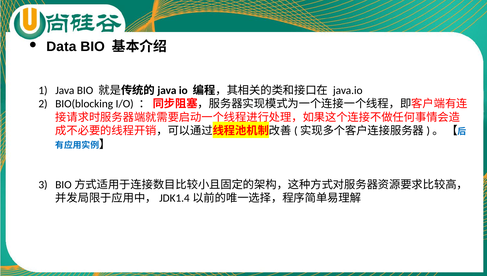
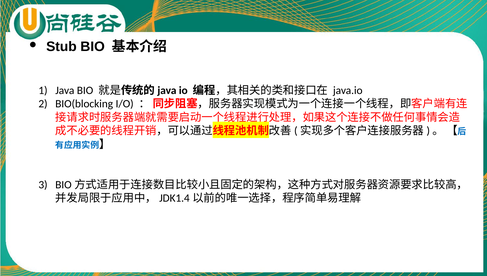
Data: Data -> Stub
